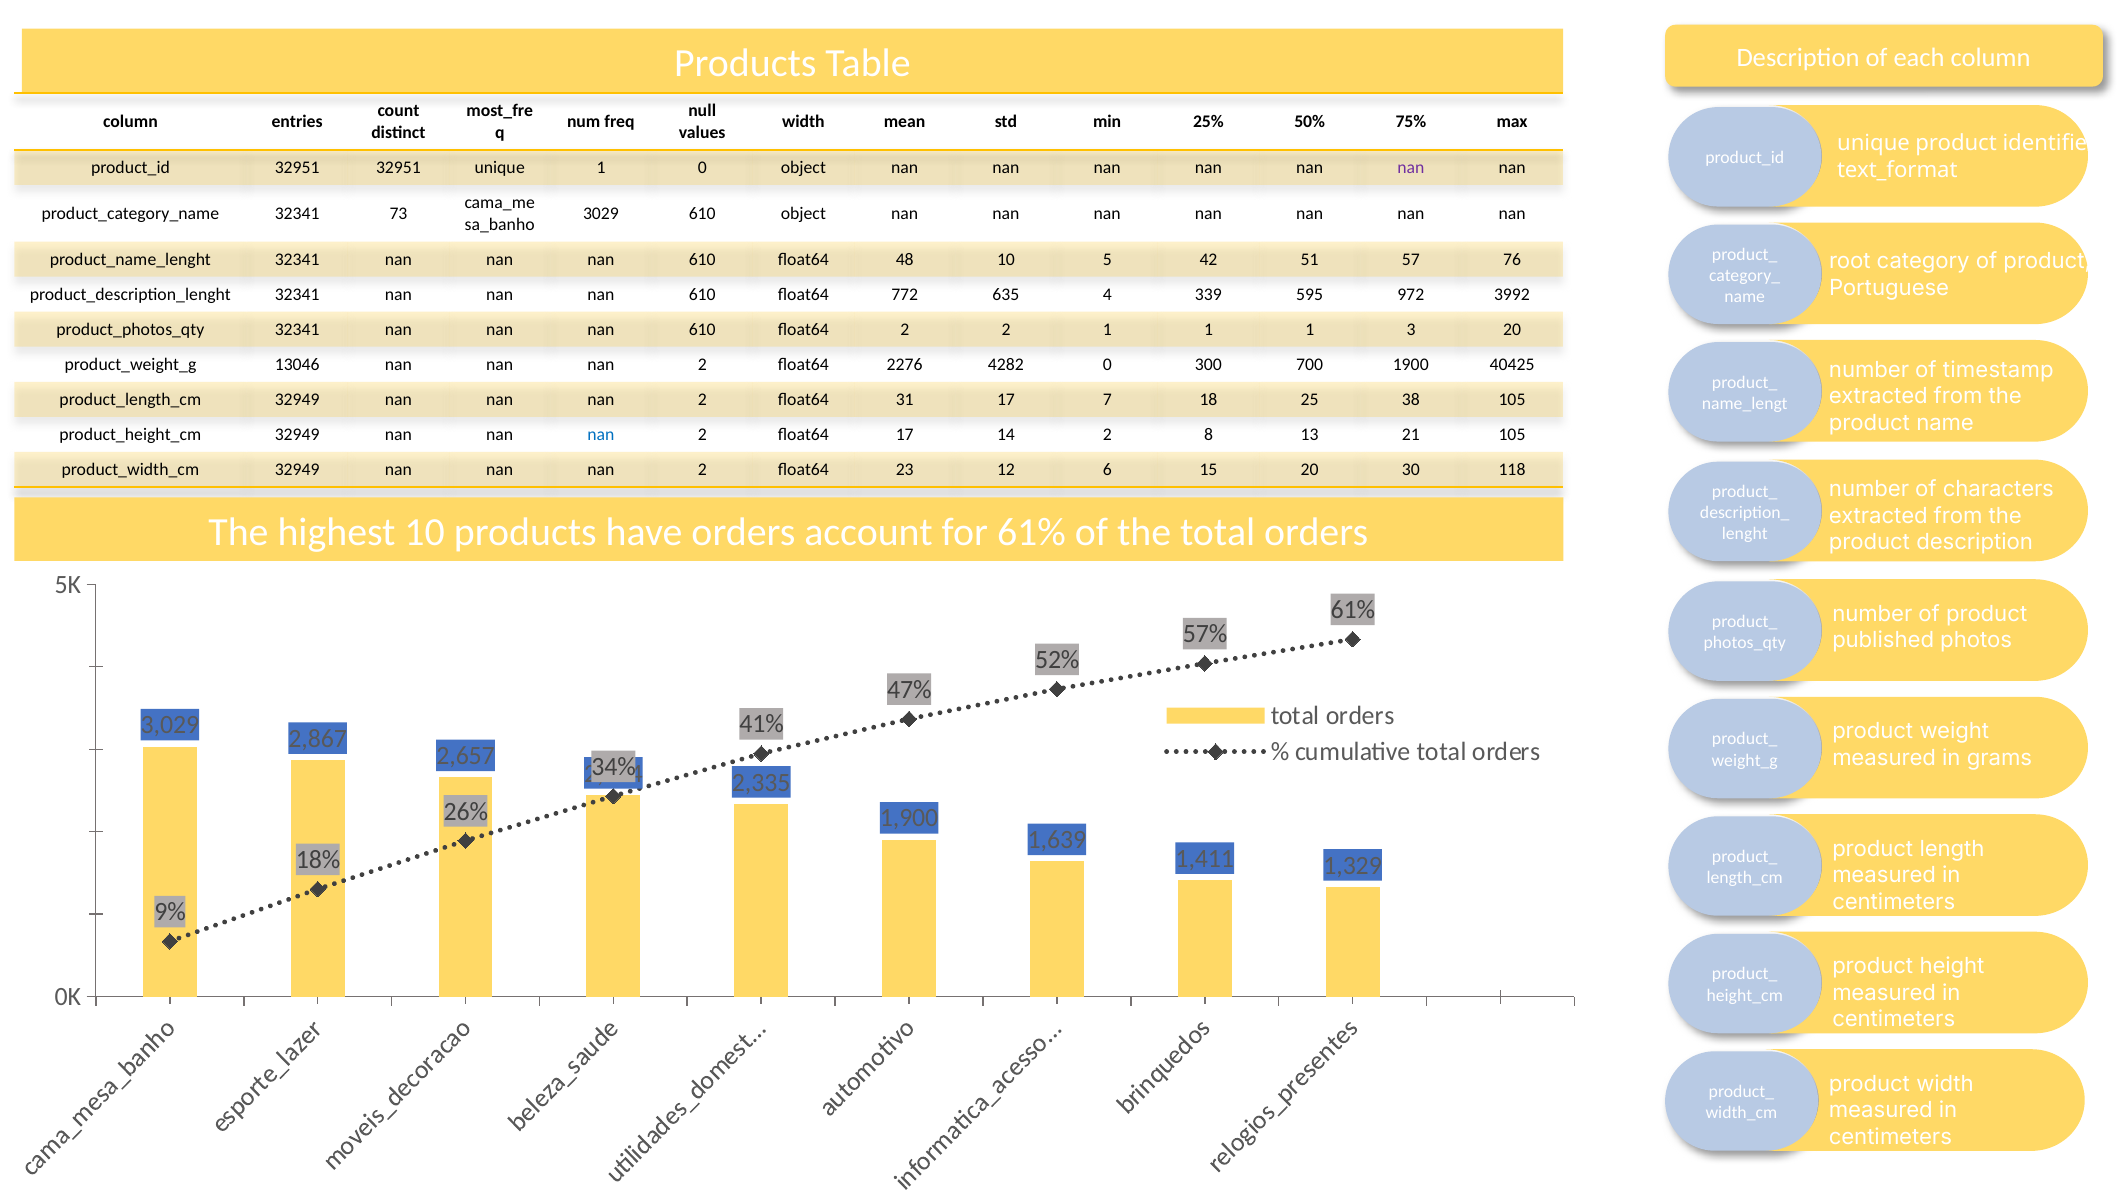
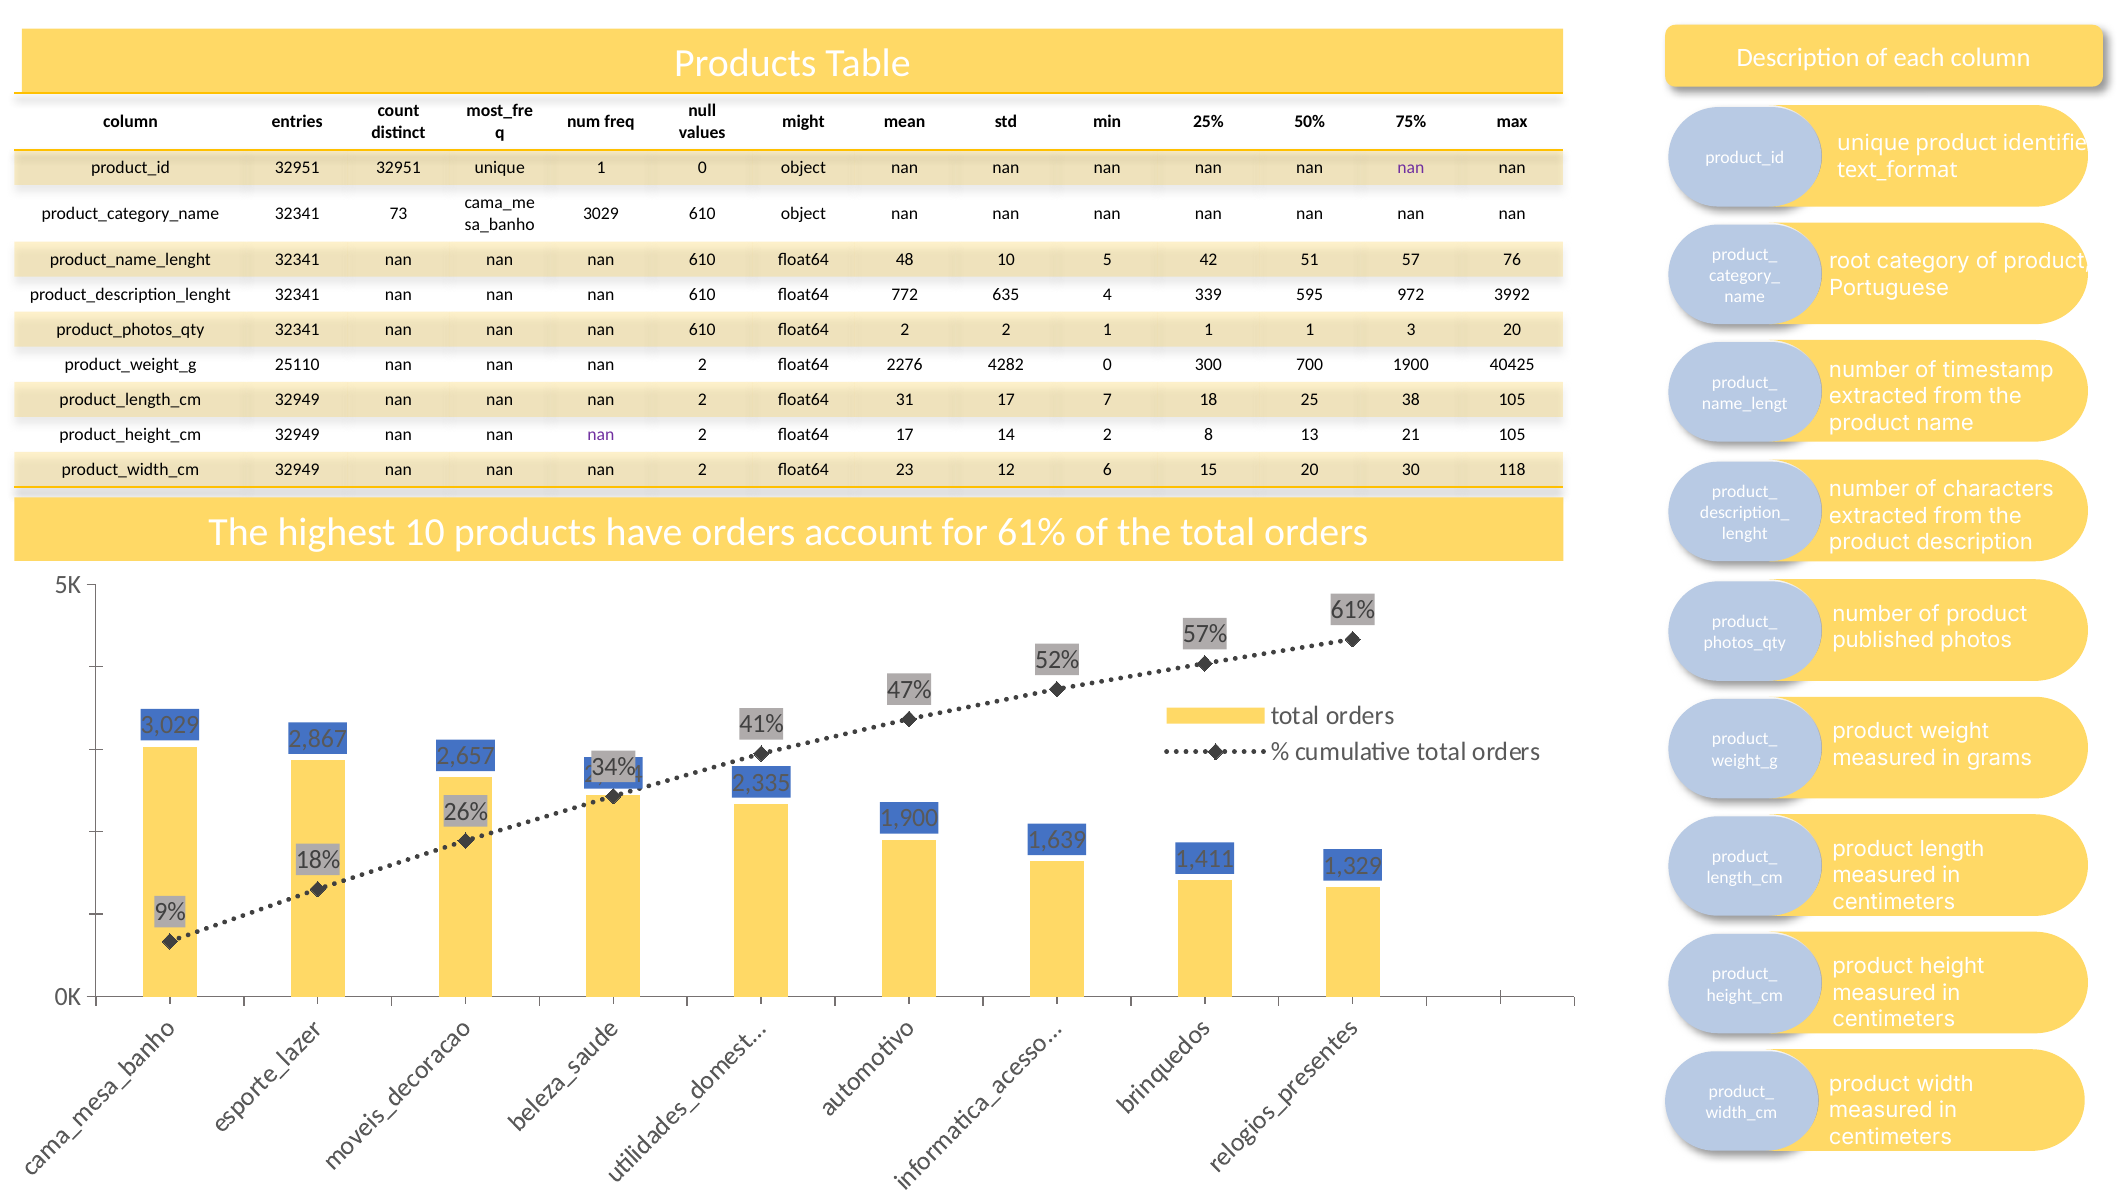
width at (803, 122): width -> might
13046: 13046 -> 25110
nan at (601, 435) colour: blue -> purple
